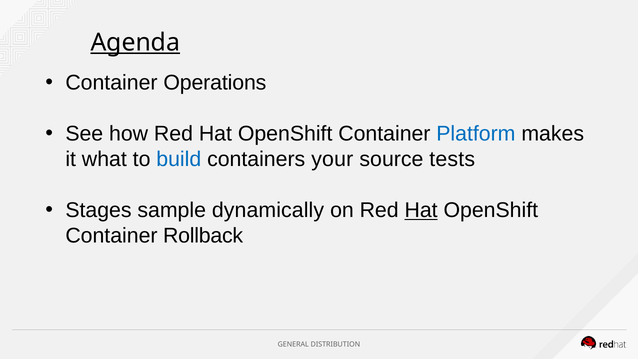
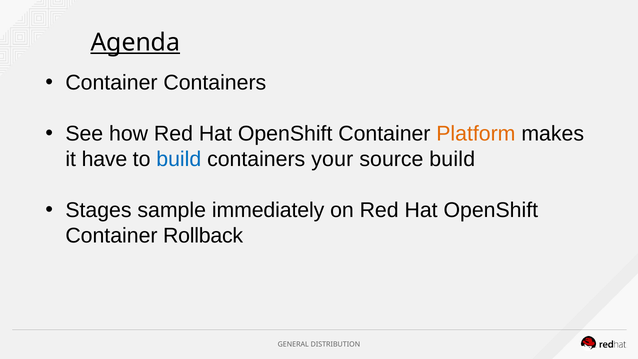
Container Operations: Operations -> Containers
Platform colour: blue -> orange
what: what -> have
source tests: tests -> build
dynamically: dynamically -> immediately
Hat at (421, 210) underline: present -> none
